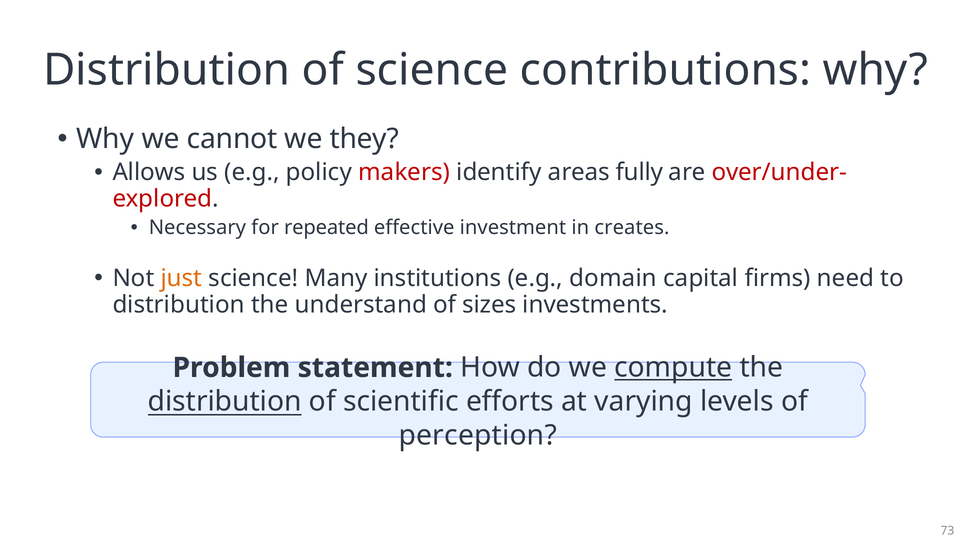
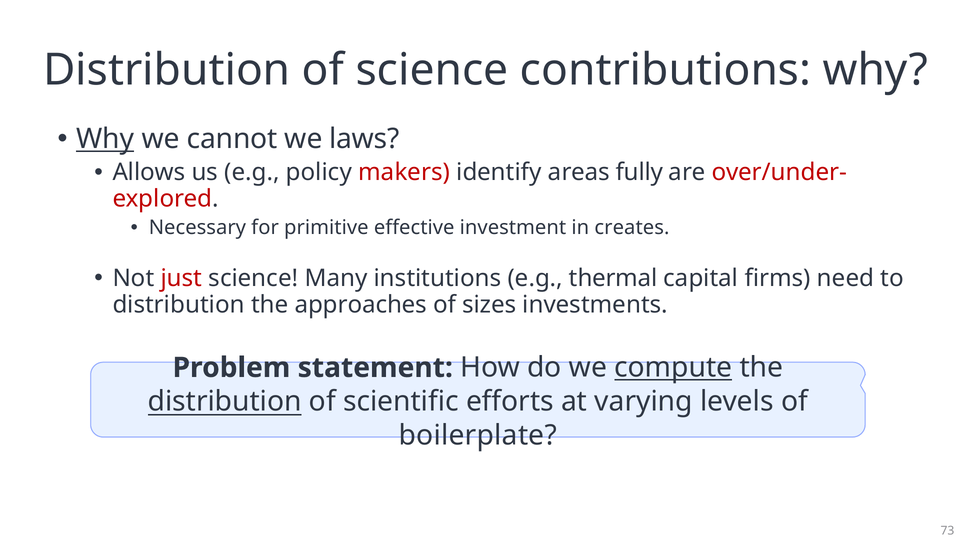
Why at (105, 139) underline: none -> present
they: they -> laws
repeated: repeated -> primitive
just colour: orange -> red
domain: domain -> thermal
understand: understand -> approaches
perception: perception -> boilerplate
